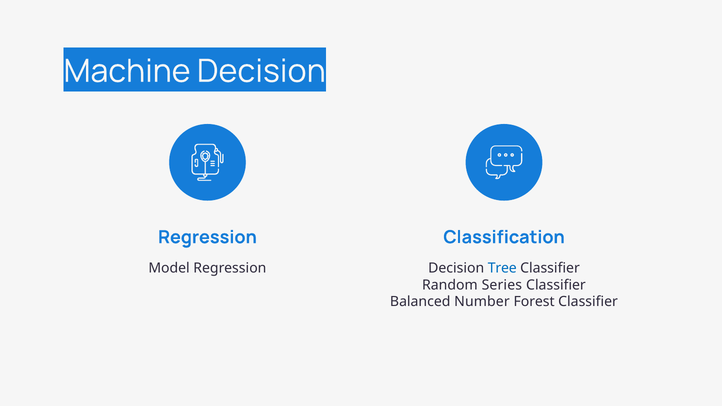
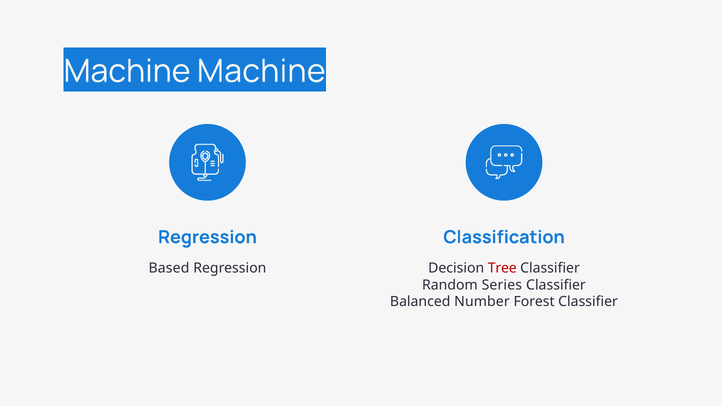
Machine Decision: Decision -> Machine
Model: Model -> Based
Tree colour: blue -> red
